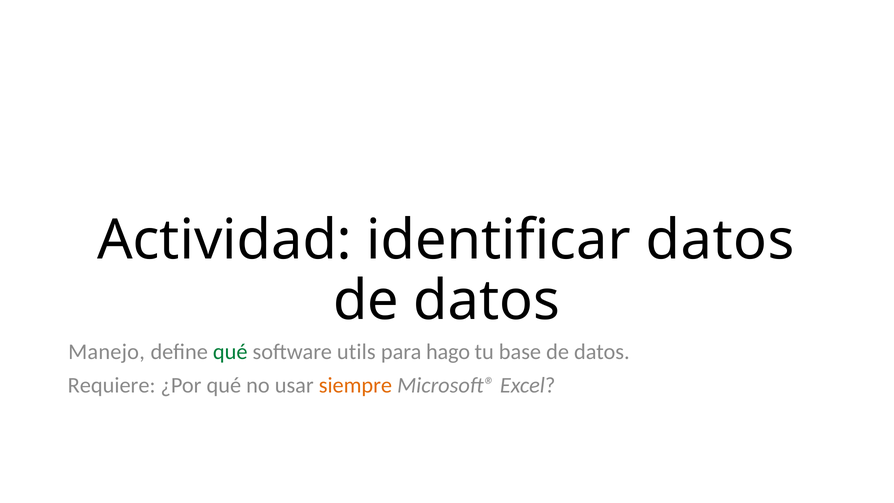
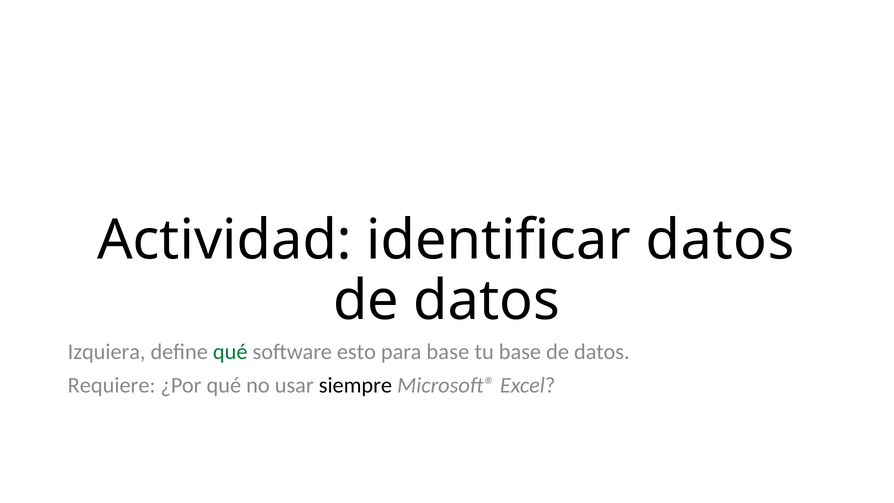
Manejo: Manejo -> Izquiera
utils: utils -> esto
para hago: hago -> base
siempre colour: orange -> black
